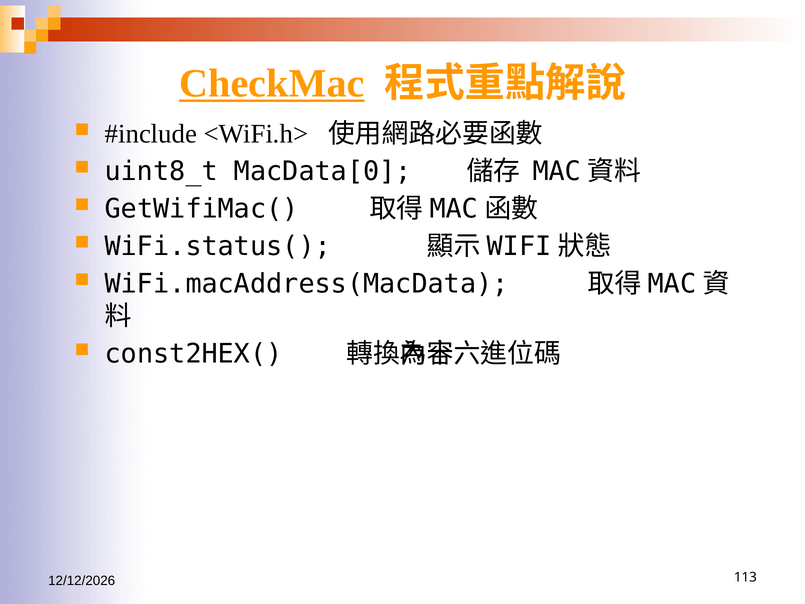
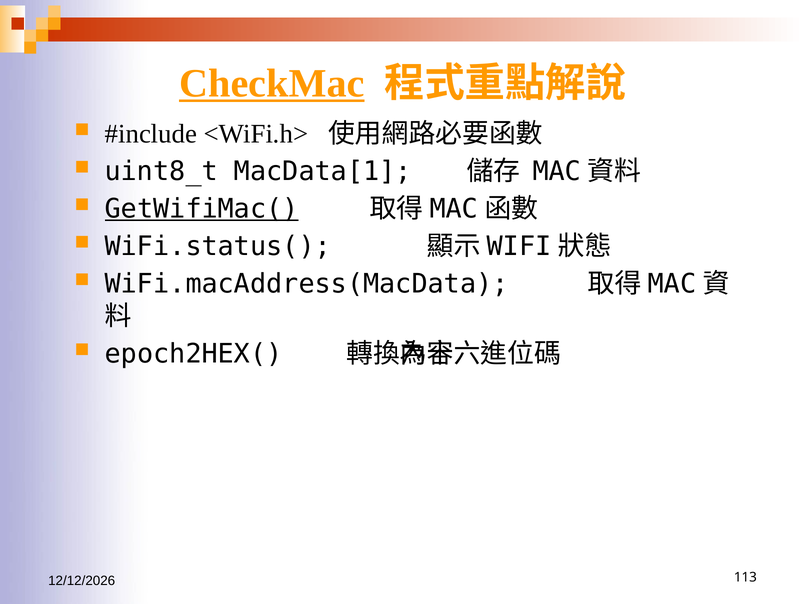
MacData[0: MacData[0 -> MacData[1
GetWifiMac( underline: none -> present
const2HEX(: const2HEX( -> epoch2HEX(
